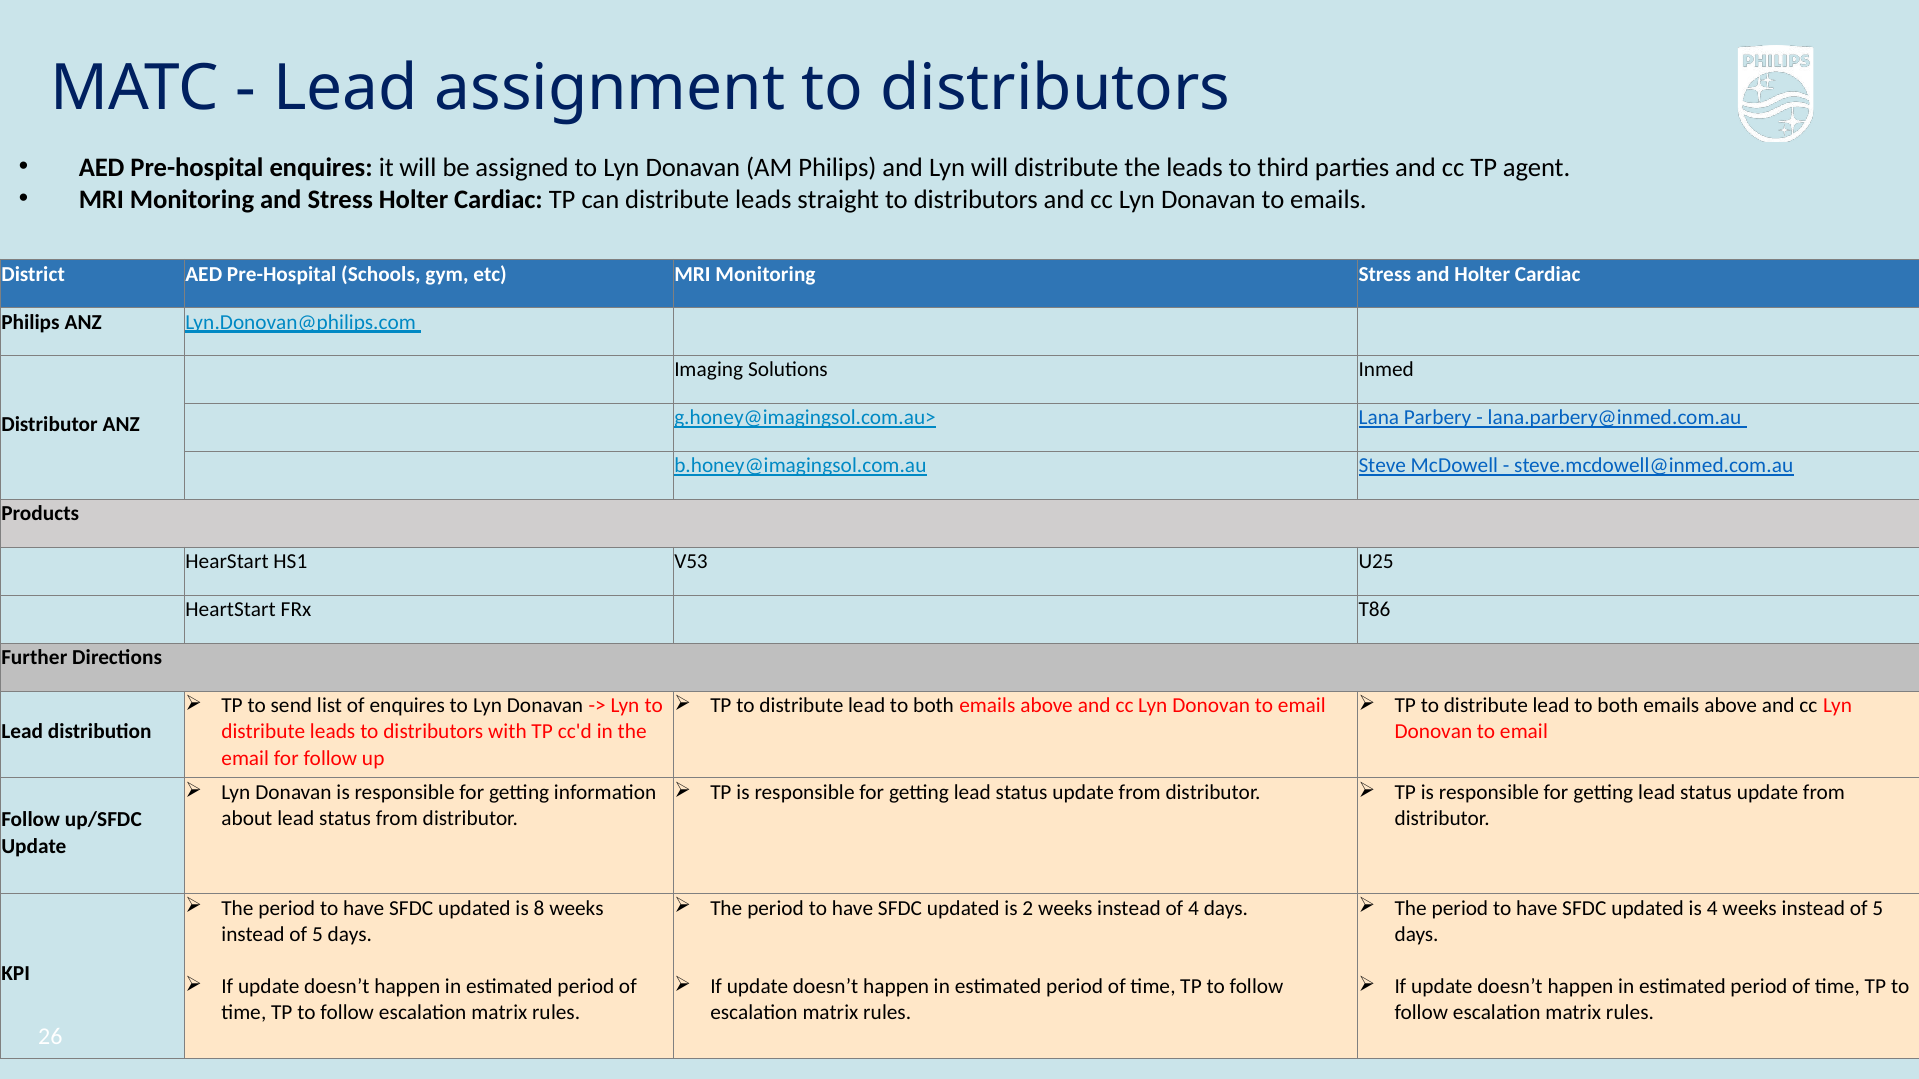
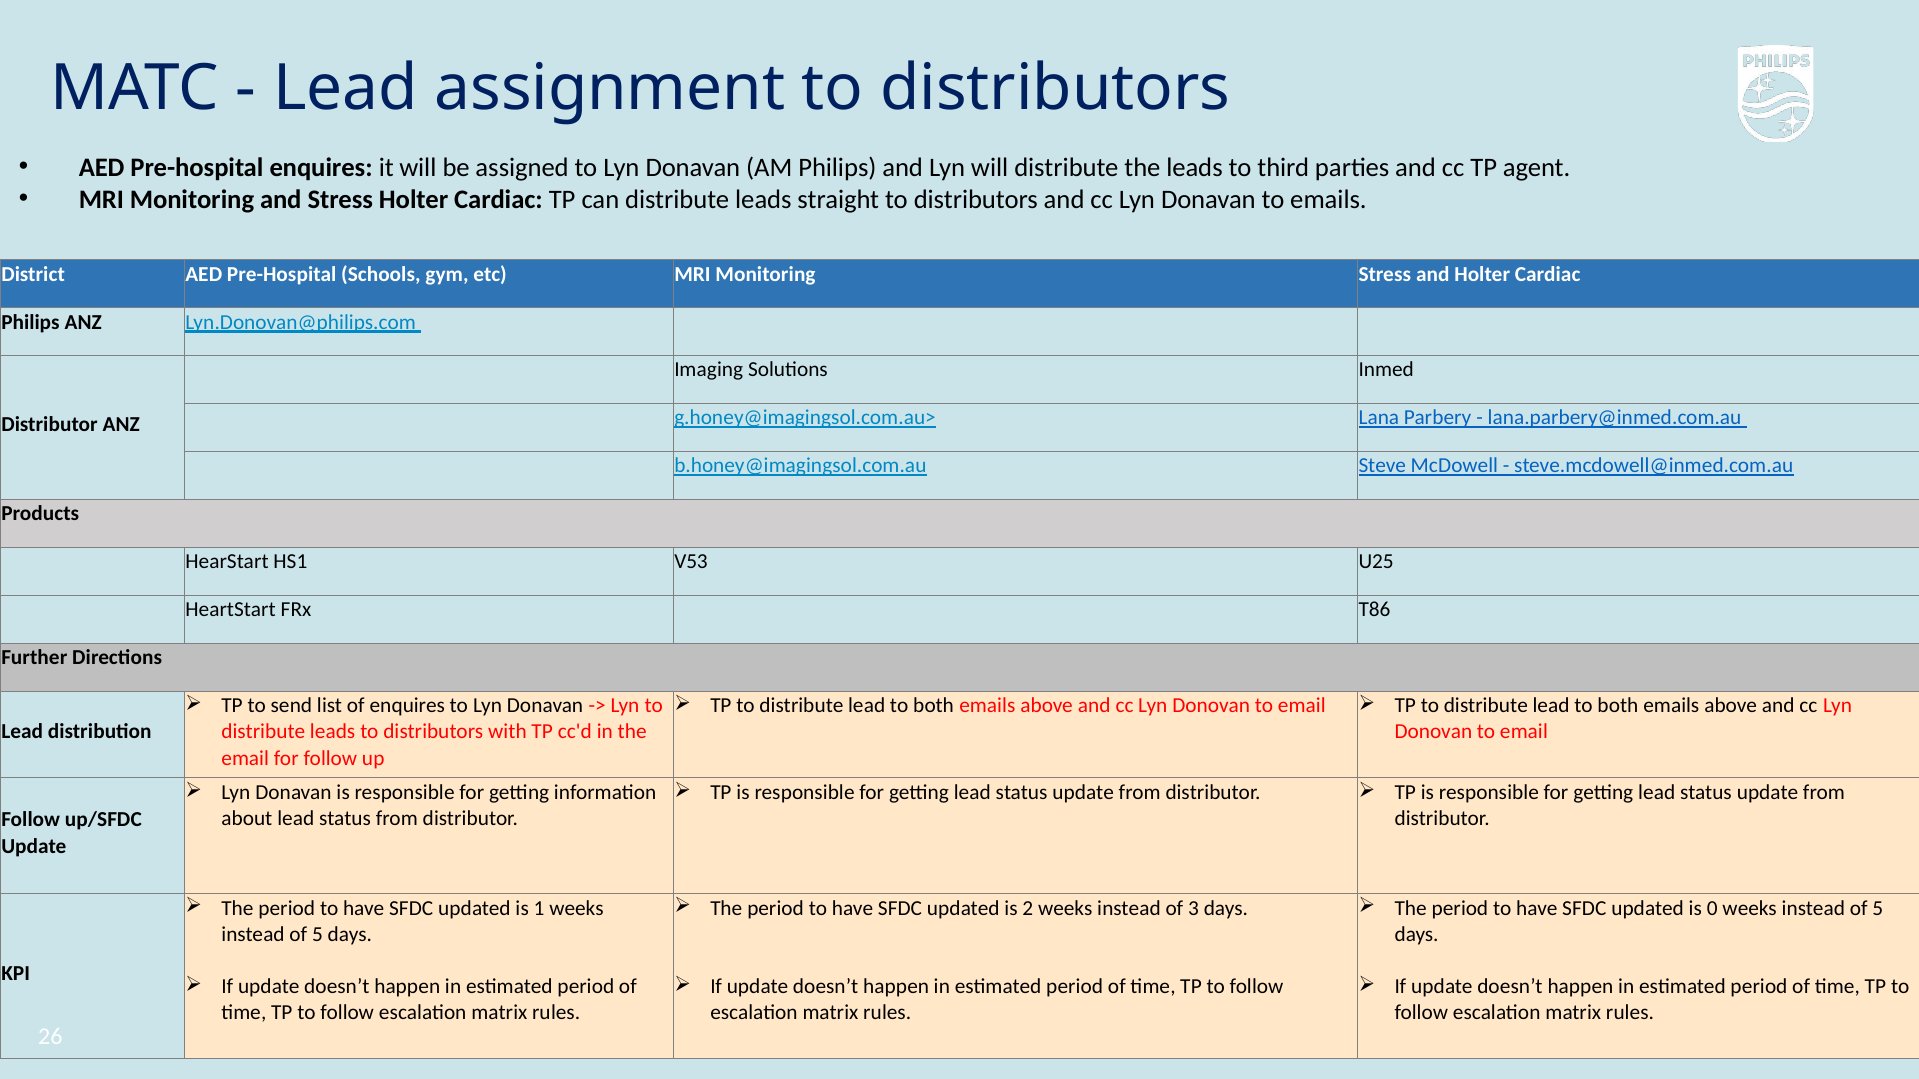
8: 8 -> 1
of 4: 4 -> 3
is 4: 4 -> 0
